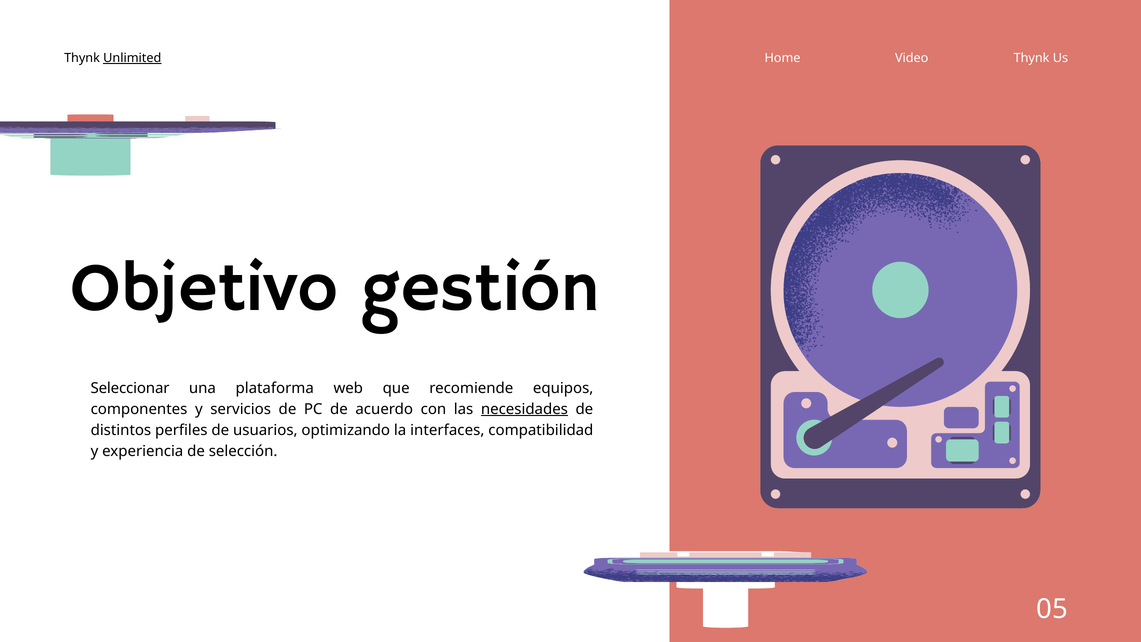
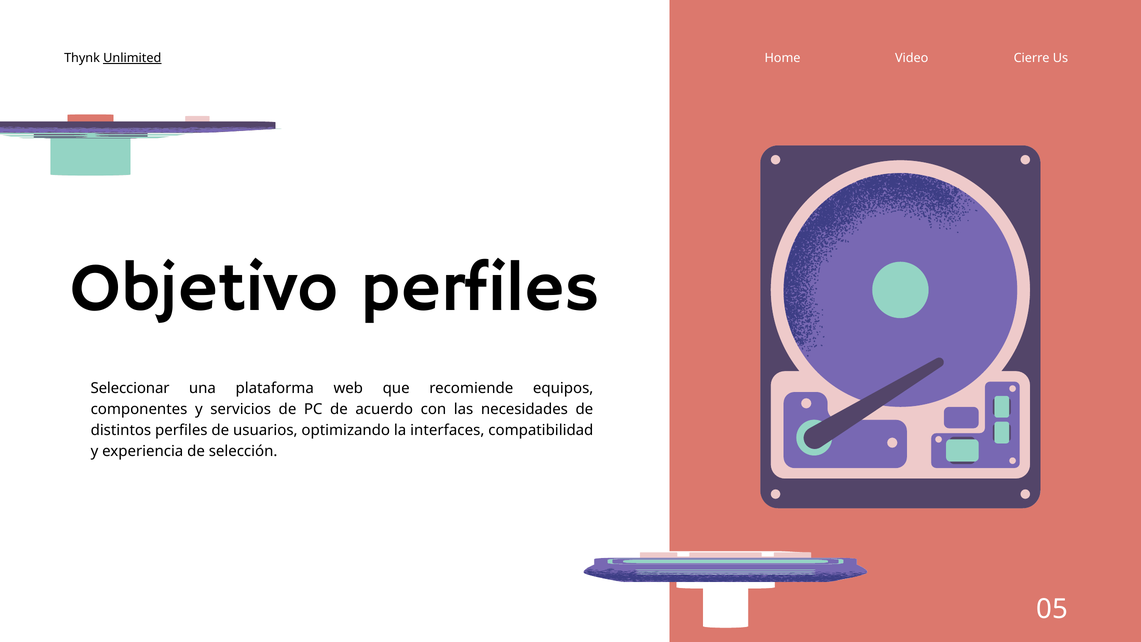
Video Thynk: Thynk -> Cierre
Objetivo gestión: gestión -> perfiles
necesidades underline: present -> none
